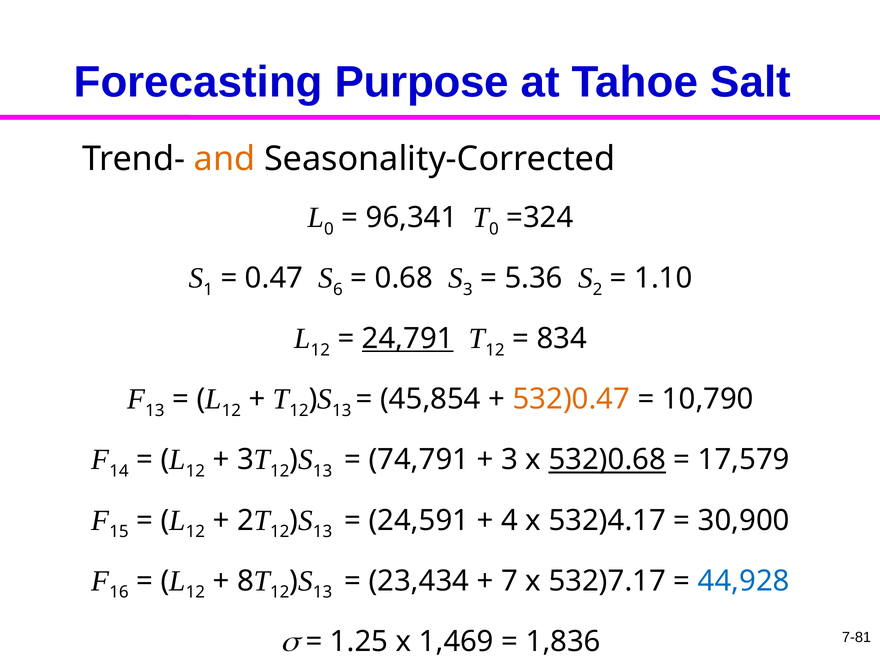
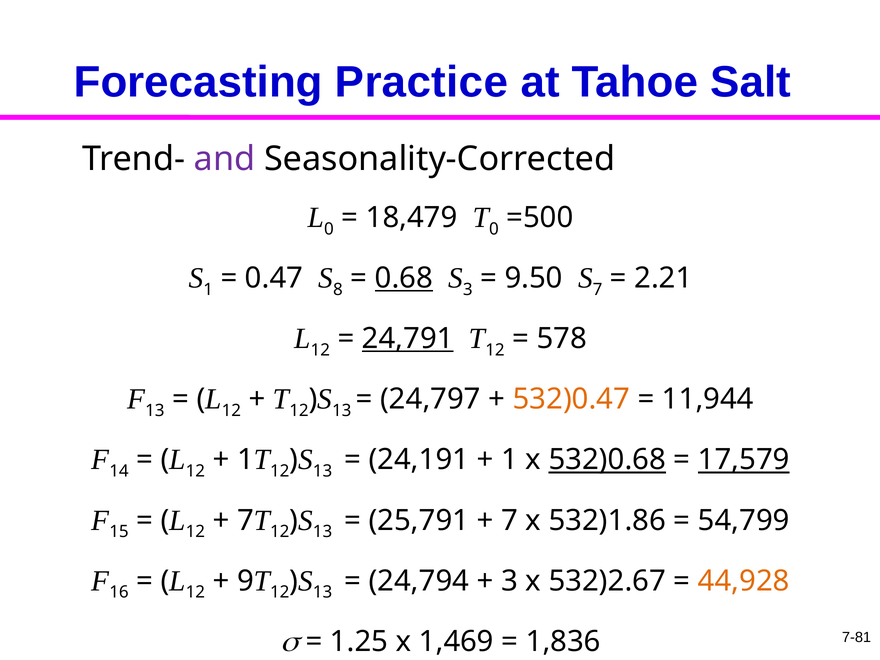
Purpose: Purpose -> Practice
and colour: orange -> purple
96,341: 96,341 -> 18,479
=324: =324 -> =500
6: 6 -> 8
0.68 underline: none -> present
5.36: 5.36 -> 9.50
S 2: 2 -> 7
1.10: 1.10 -> 2.21
834: 834 -> 578
45,854: 45,854 -> 24,797
10,790: 10,790 -> 11,944
3 at (245, 460): 3 -> 1
74,791: 74,791 -> 24,191
3 at (510, 460): 3 -> 1
17,579 underline: none -> present
2 at (245, 520): 2 -> 7
24,591: 24,591 -> 25,791
4 at (510, 520): 4 -> 7
532)4.17: 532)4.17 -> 532)1.86
30,900: 30,900 -> 54,799
8: 8 -> 9
23,434: 23,434 -> 24,794
7 at (510, 581): 7 -> 3
532)7.17: 532)7.17 -> 532)2.67
44,928 colour: blue -> orange
